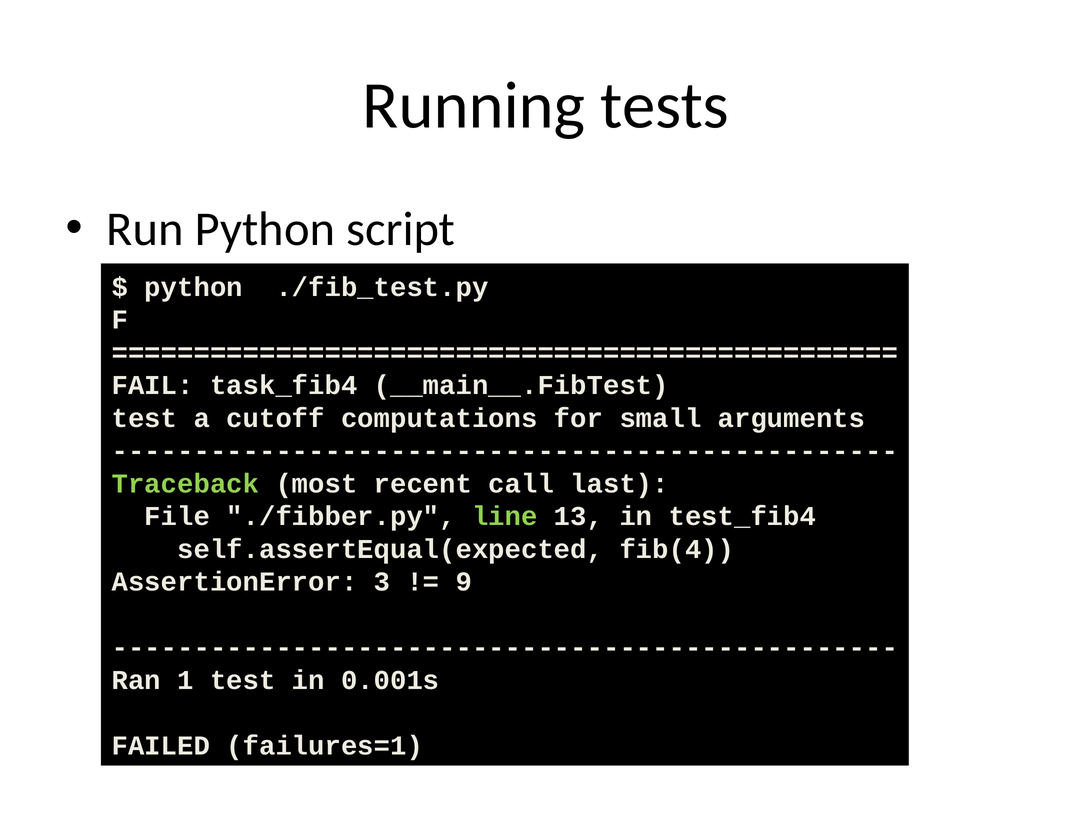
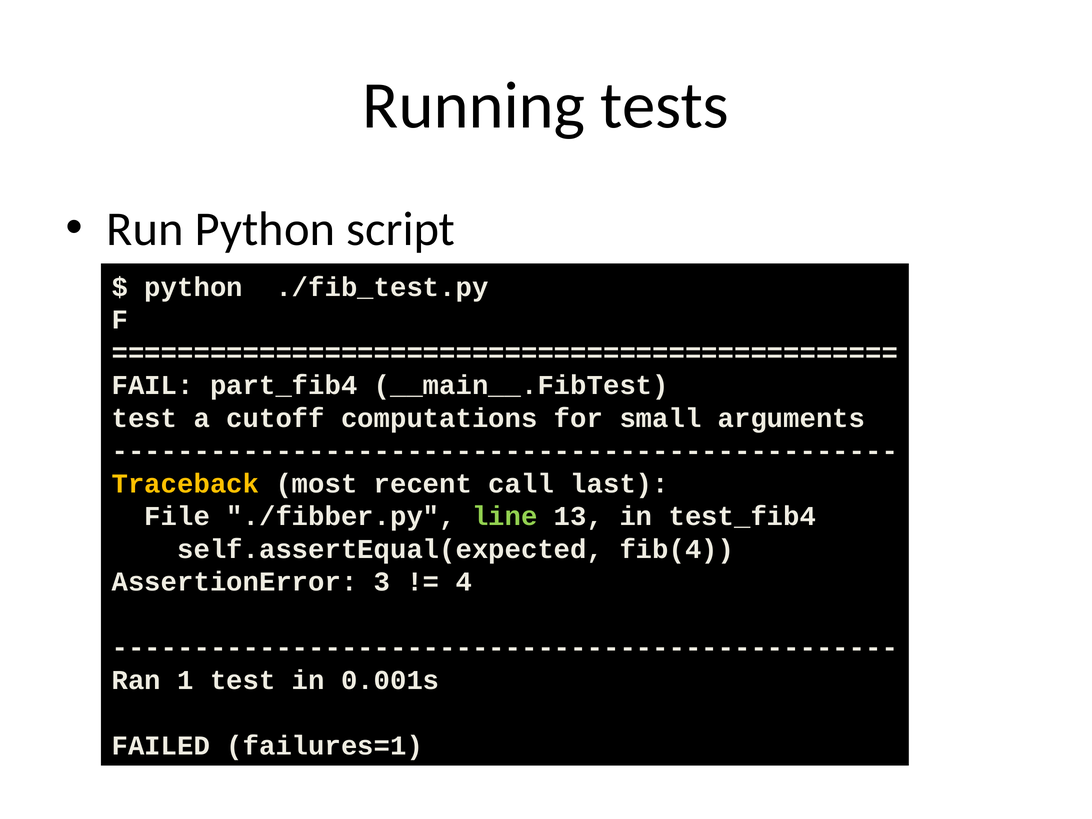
task_fib4: task_fib4 -> part_fib4
Traceback colour: light green -> yellow
9: 9 -> 4
